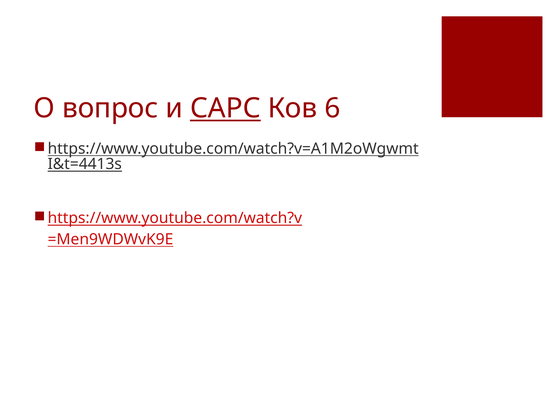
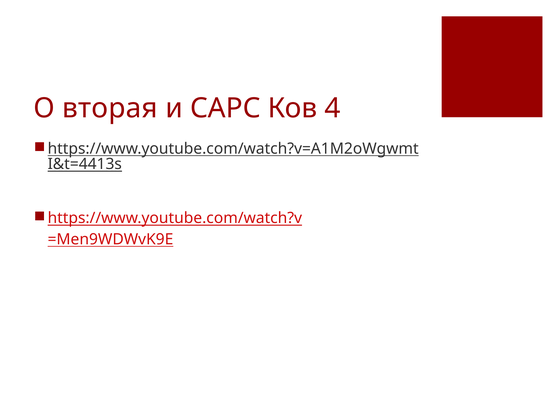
вопрос: вопрос -> вторая
САРС underline: present -> none
6: 6 -> 4
